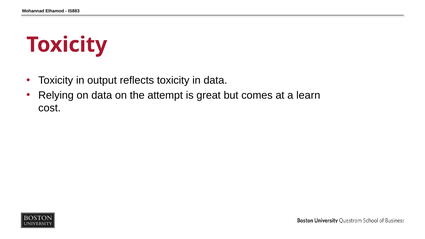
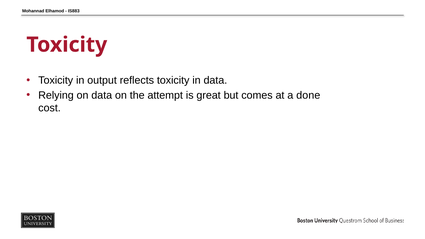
learn: learn -> done
